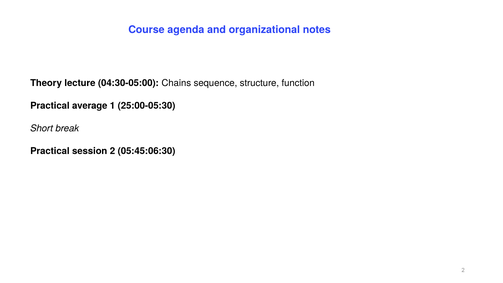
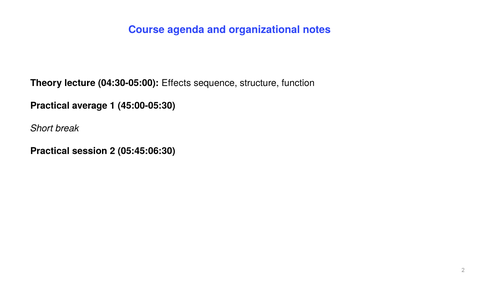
Chains: Chains -> Effects
25:00-05:30: 25:00-05:30 -> 45:00-05:30
